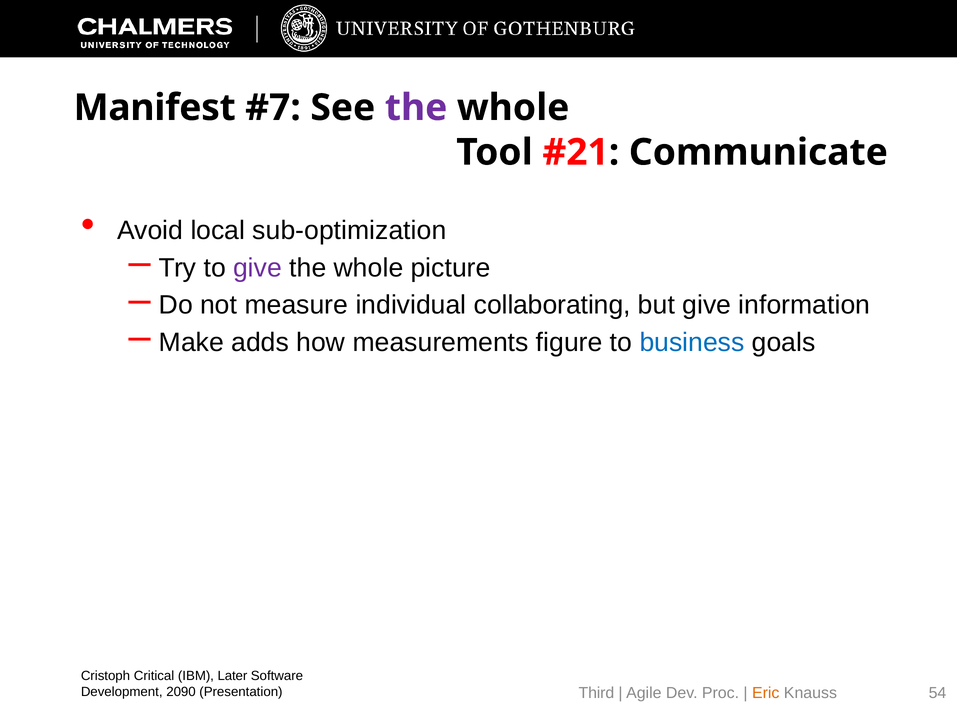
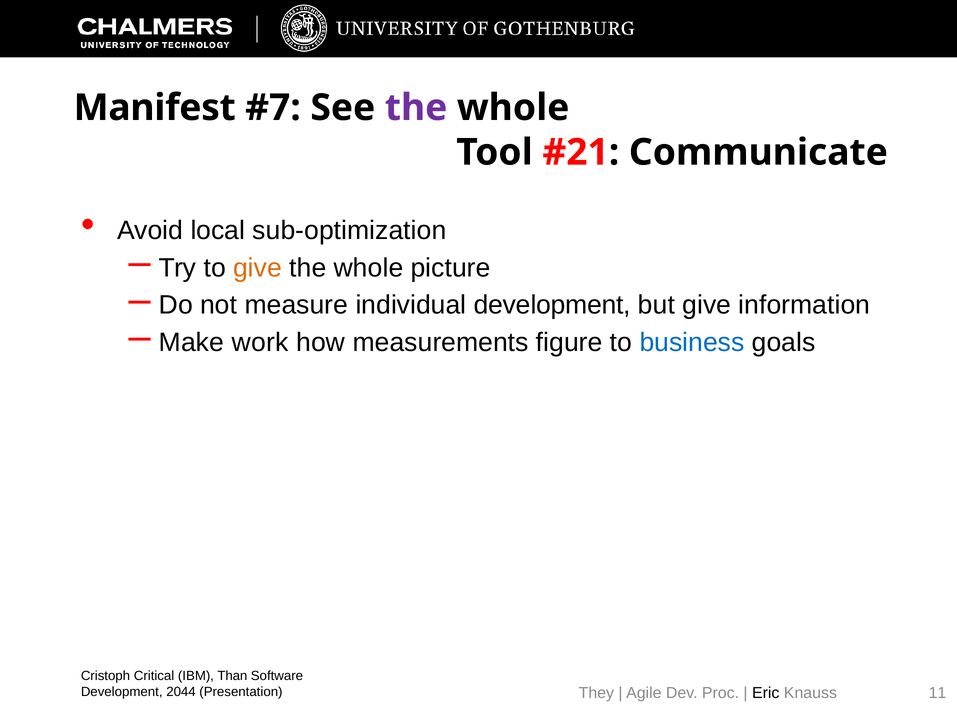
give at (258, 268) colour: purple -> orange
individual collaborating: collaborating -> development
adds: adds -> work
Later: Later -> Than
2090: 2090 -> 2044
Third: Third -> They
Eric colour: orange -> black
54: 54 -> 11
